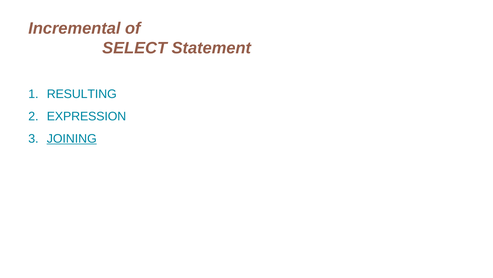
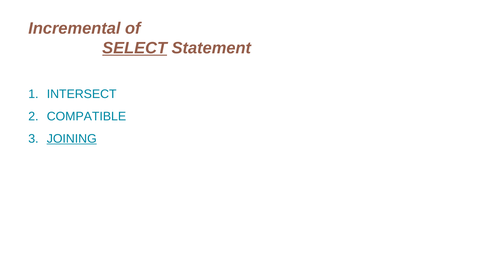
SELECT underline: none -> present
RESULTING: RESULTING -> INTERSECT
EXPRESSION: EXPRESSION -> COMPATIBLE
